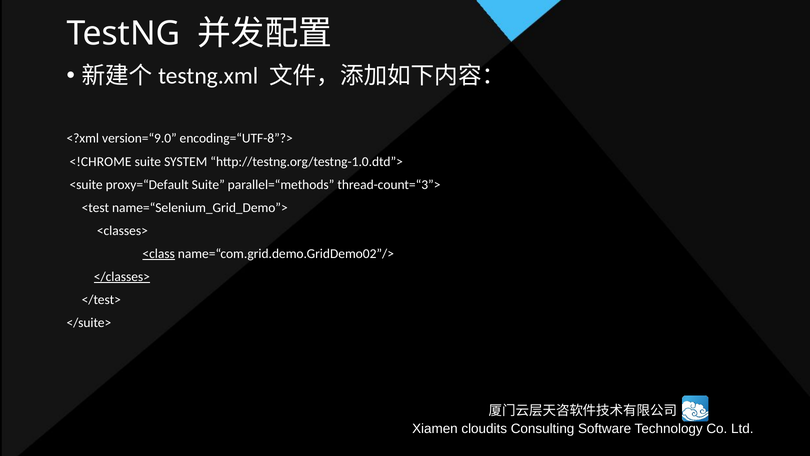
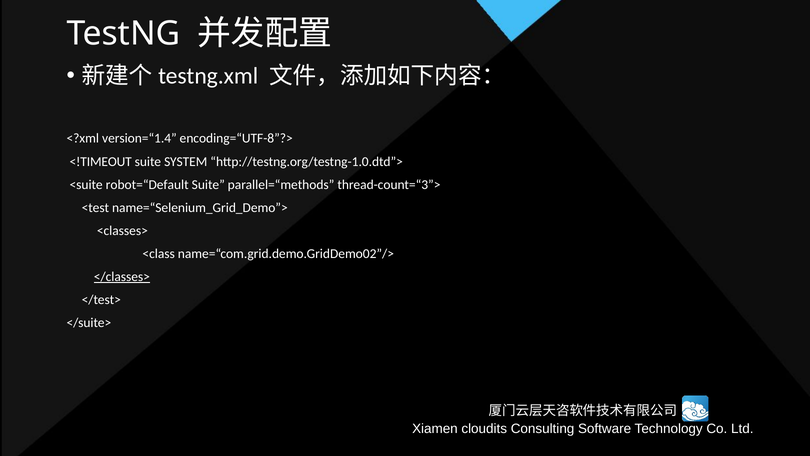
version=“9.0: version=“9.0 -> version=“1.4
<!CHROME: <!CHROME -> <!TIMEOUT
proxy=“Default: proxy=“Default -> robot=“Default
<class underline: present -> none
